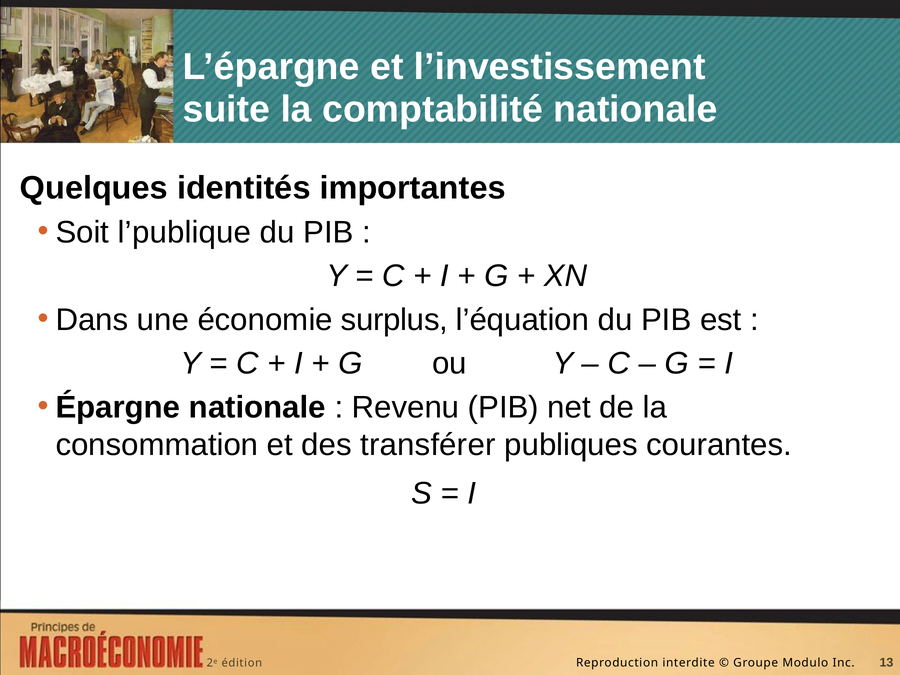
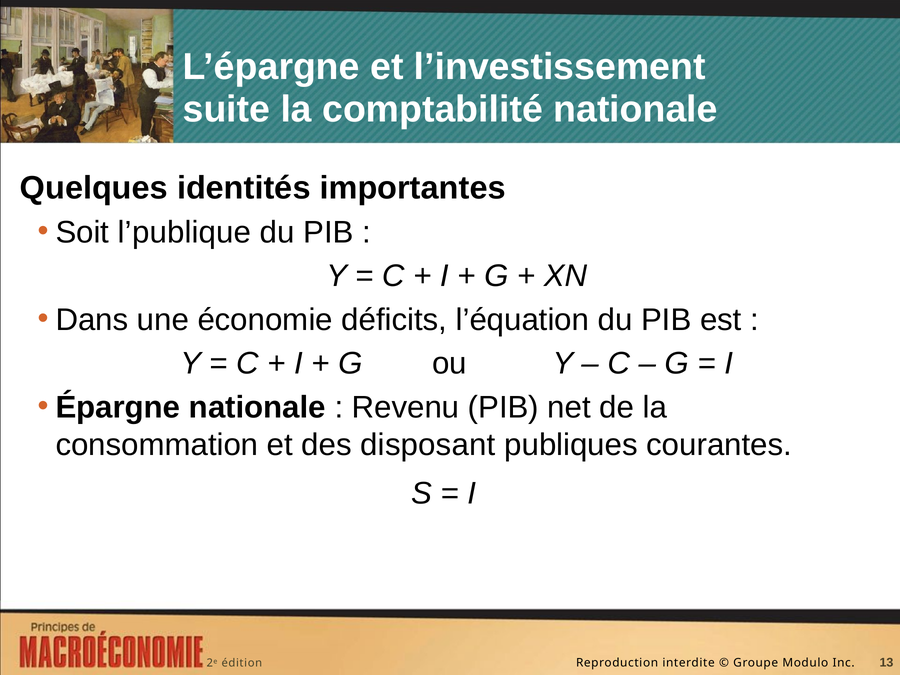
surplus: surplus -> déficits
transférer: transférer -> disposant
